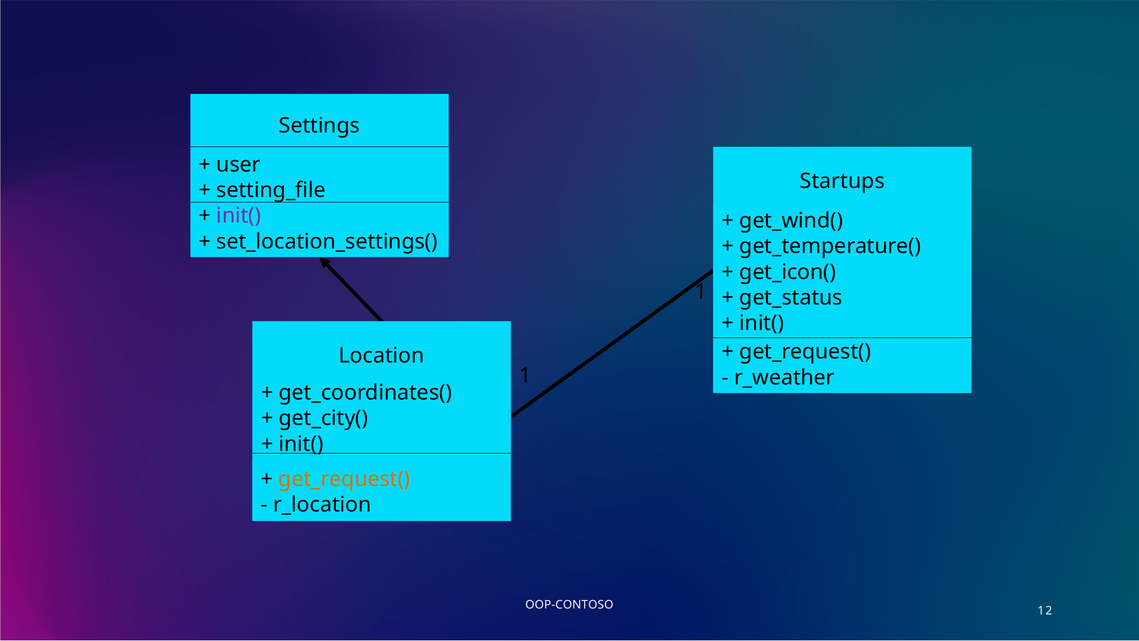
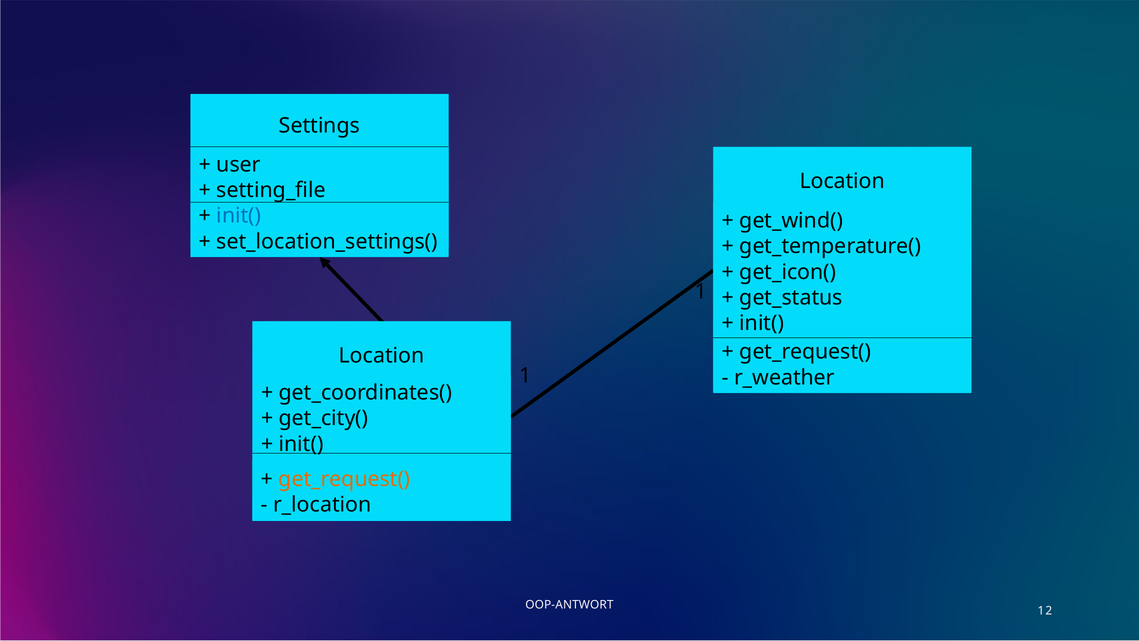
Startups at (842, 181): Startups -> Location
init( at (239, 216) colour: purple -> blue
OOP-CONTOSO: OOP-CONTOSO -> OOP-ANTWORT
